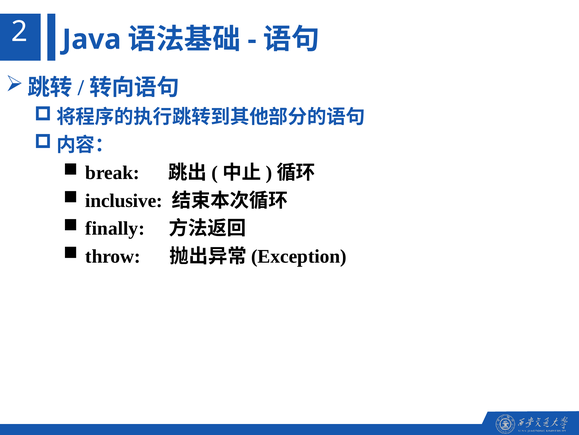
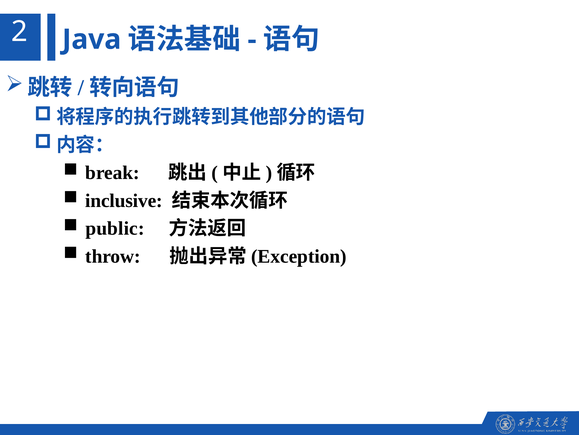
finally: finally -> public
